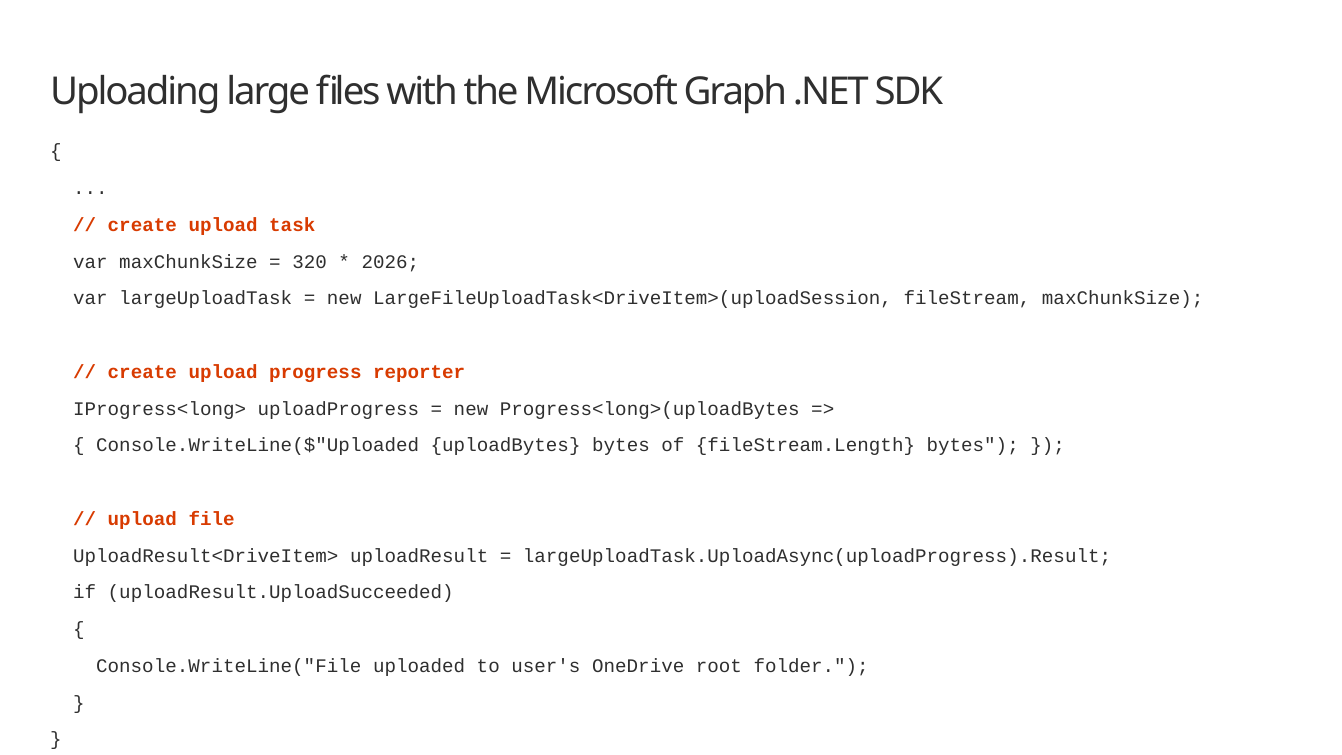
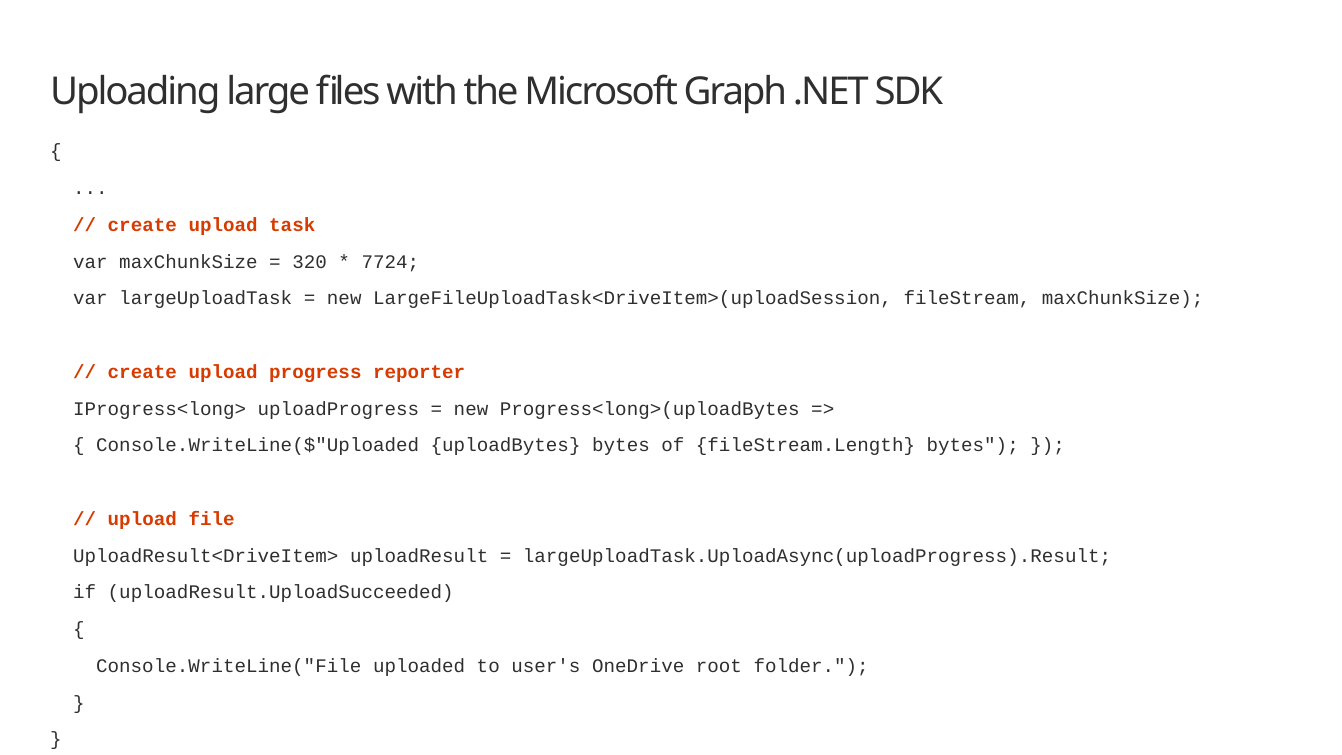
2026: 2026 -> 7724
